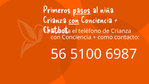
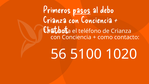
niña: niña -> debo
con at (74, 20) underline: present -> none
6987: 6987 -> 1020
